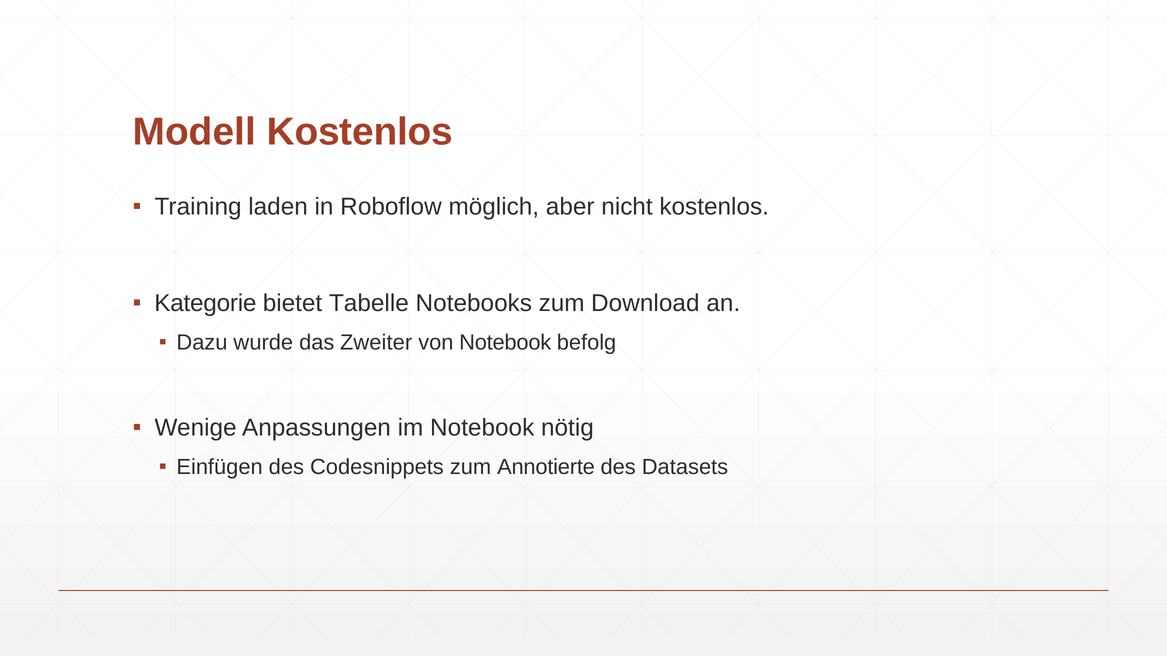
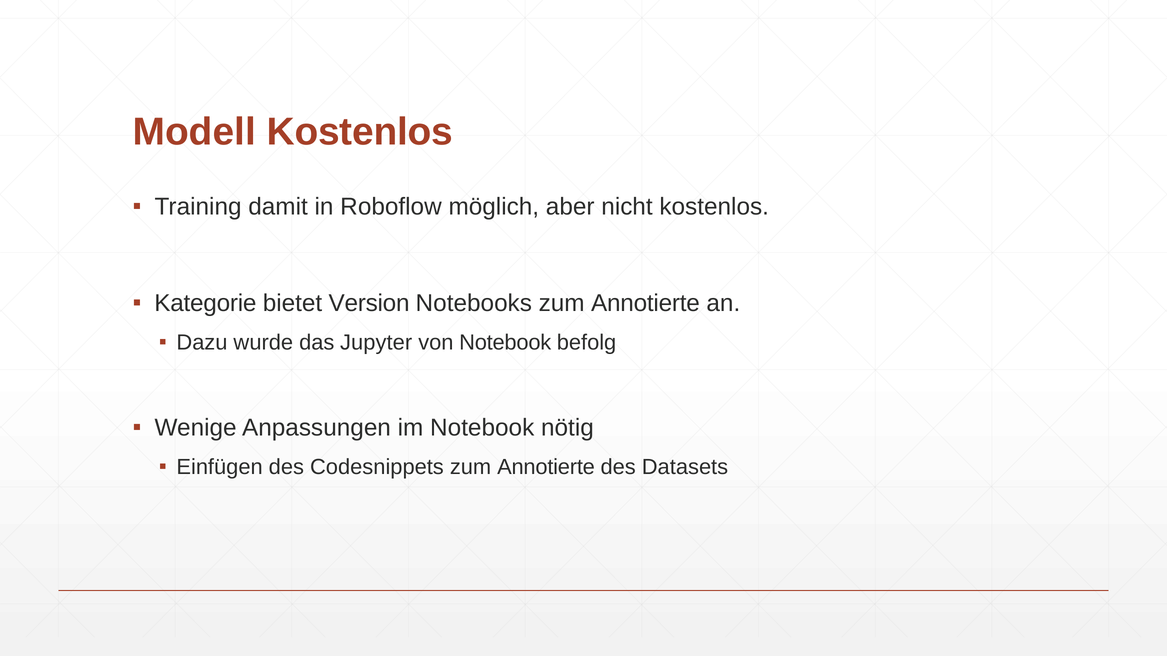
laden: laden -> damit
Tabelle: Tabelle -> Version
Notebooks zum Download: Download -> Annotierte
Zweiter: Zweiter -> Jupyter
